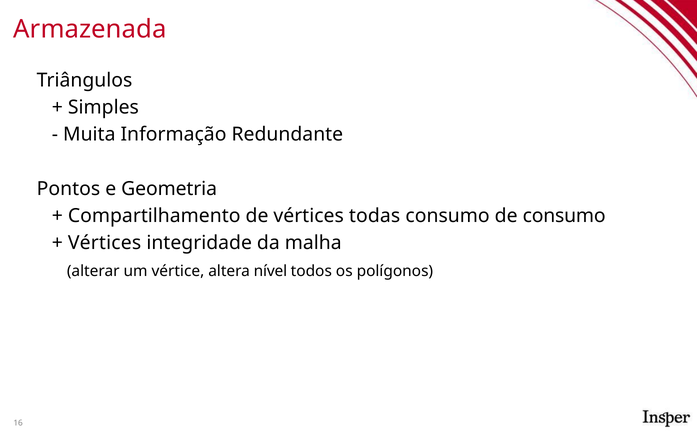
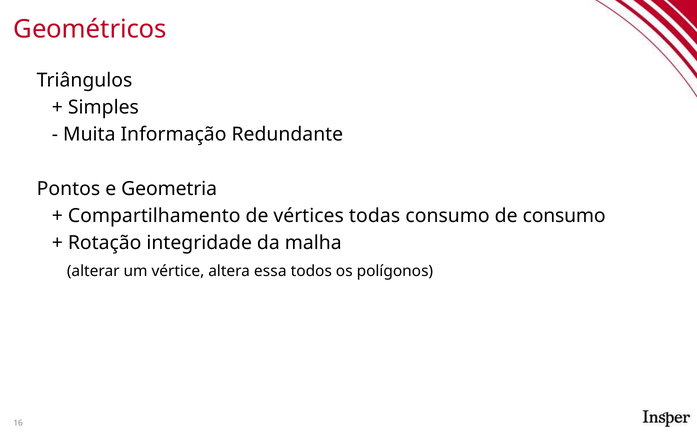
Armazenada: Armazenada -> Geométricos
Vértices at (105, 243): Vértices -> Rotação
nível: nível -> essa
